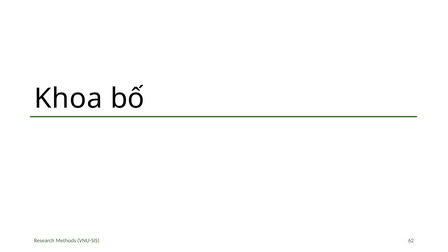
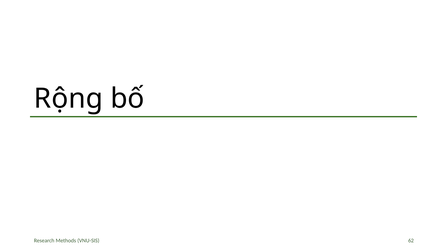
Khoa: Khoa -> Rộng
